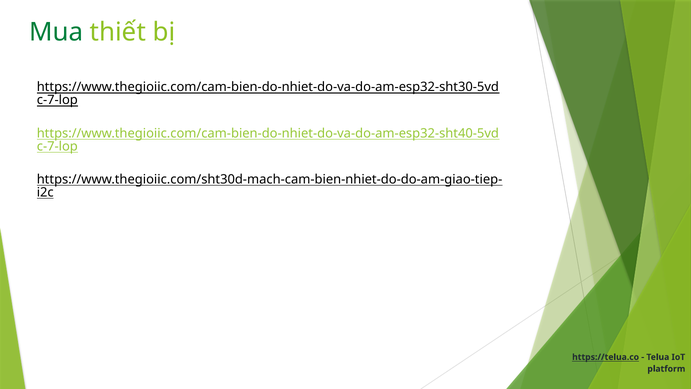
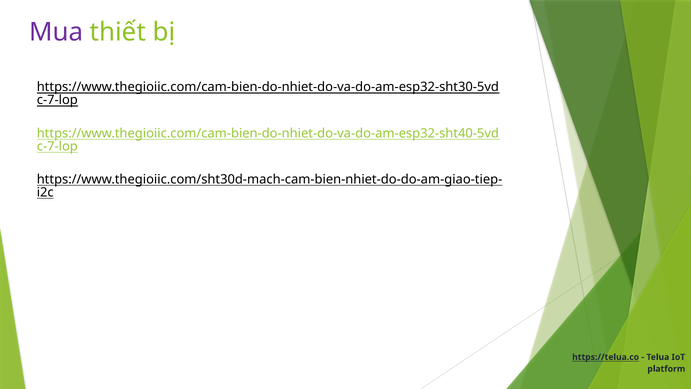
Mua colour: green -> purple
